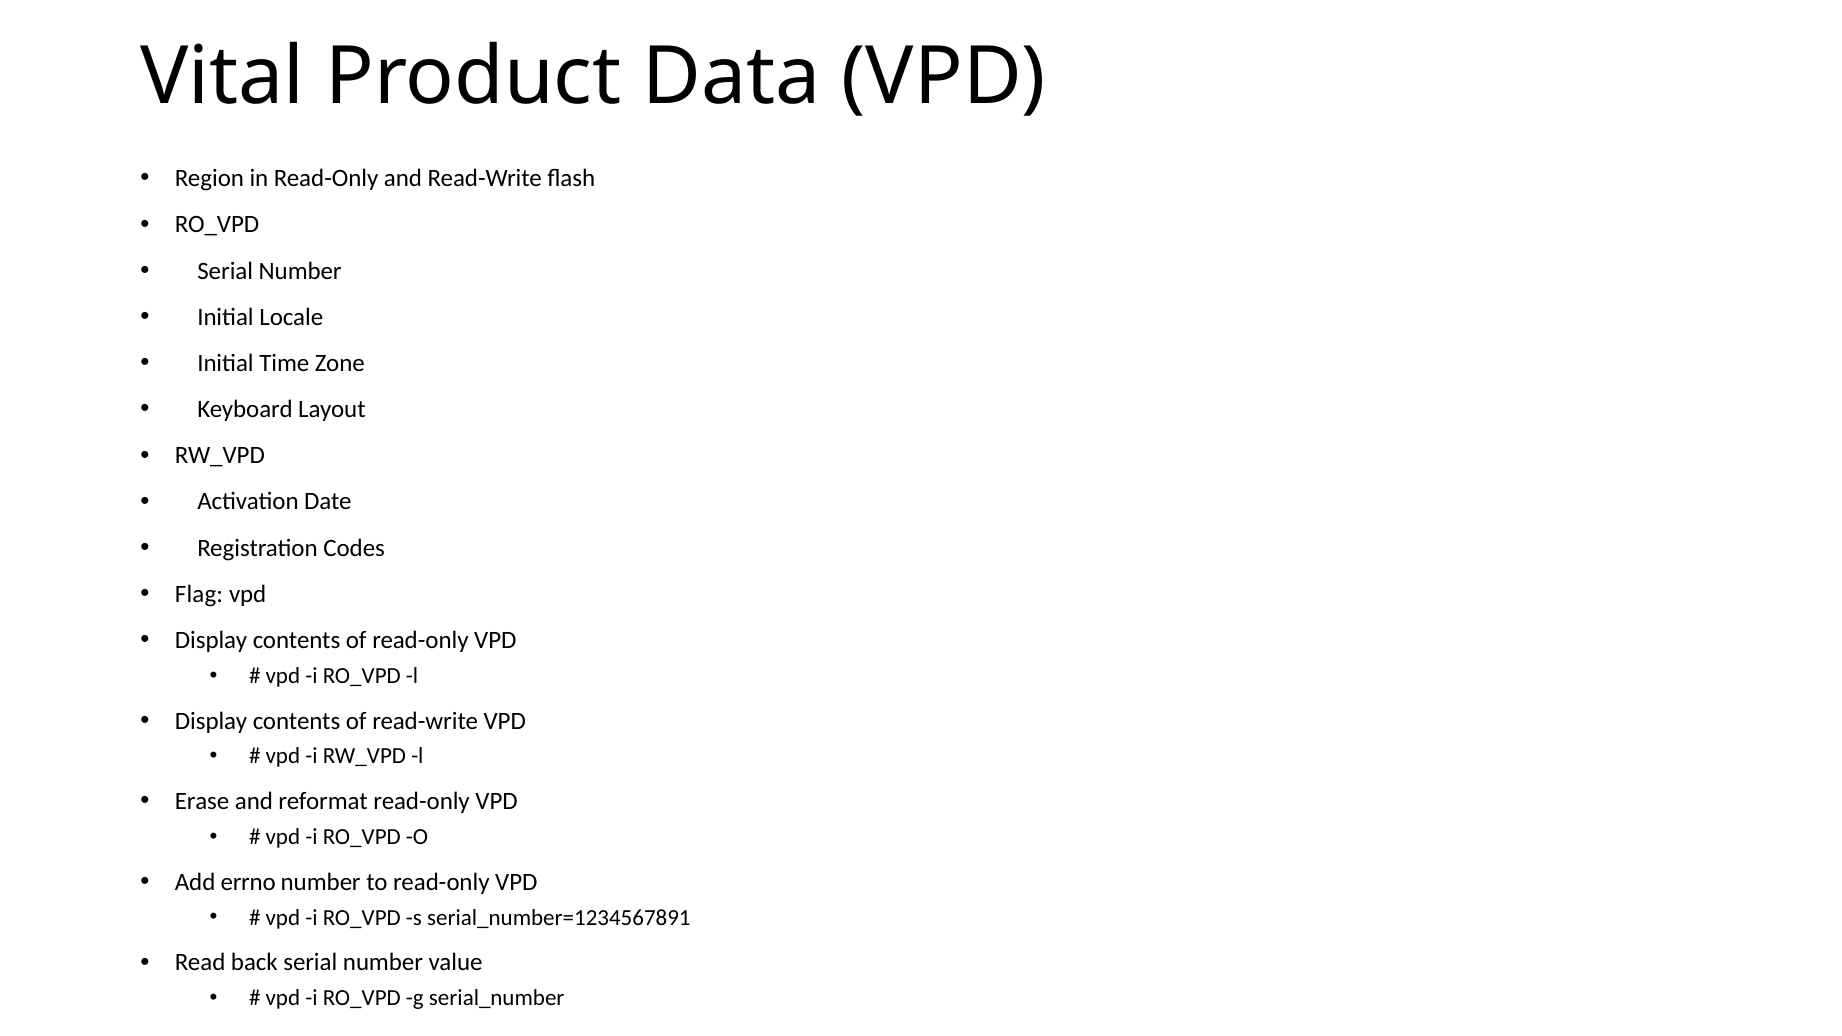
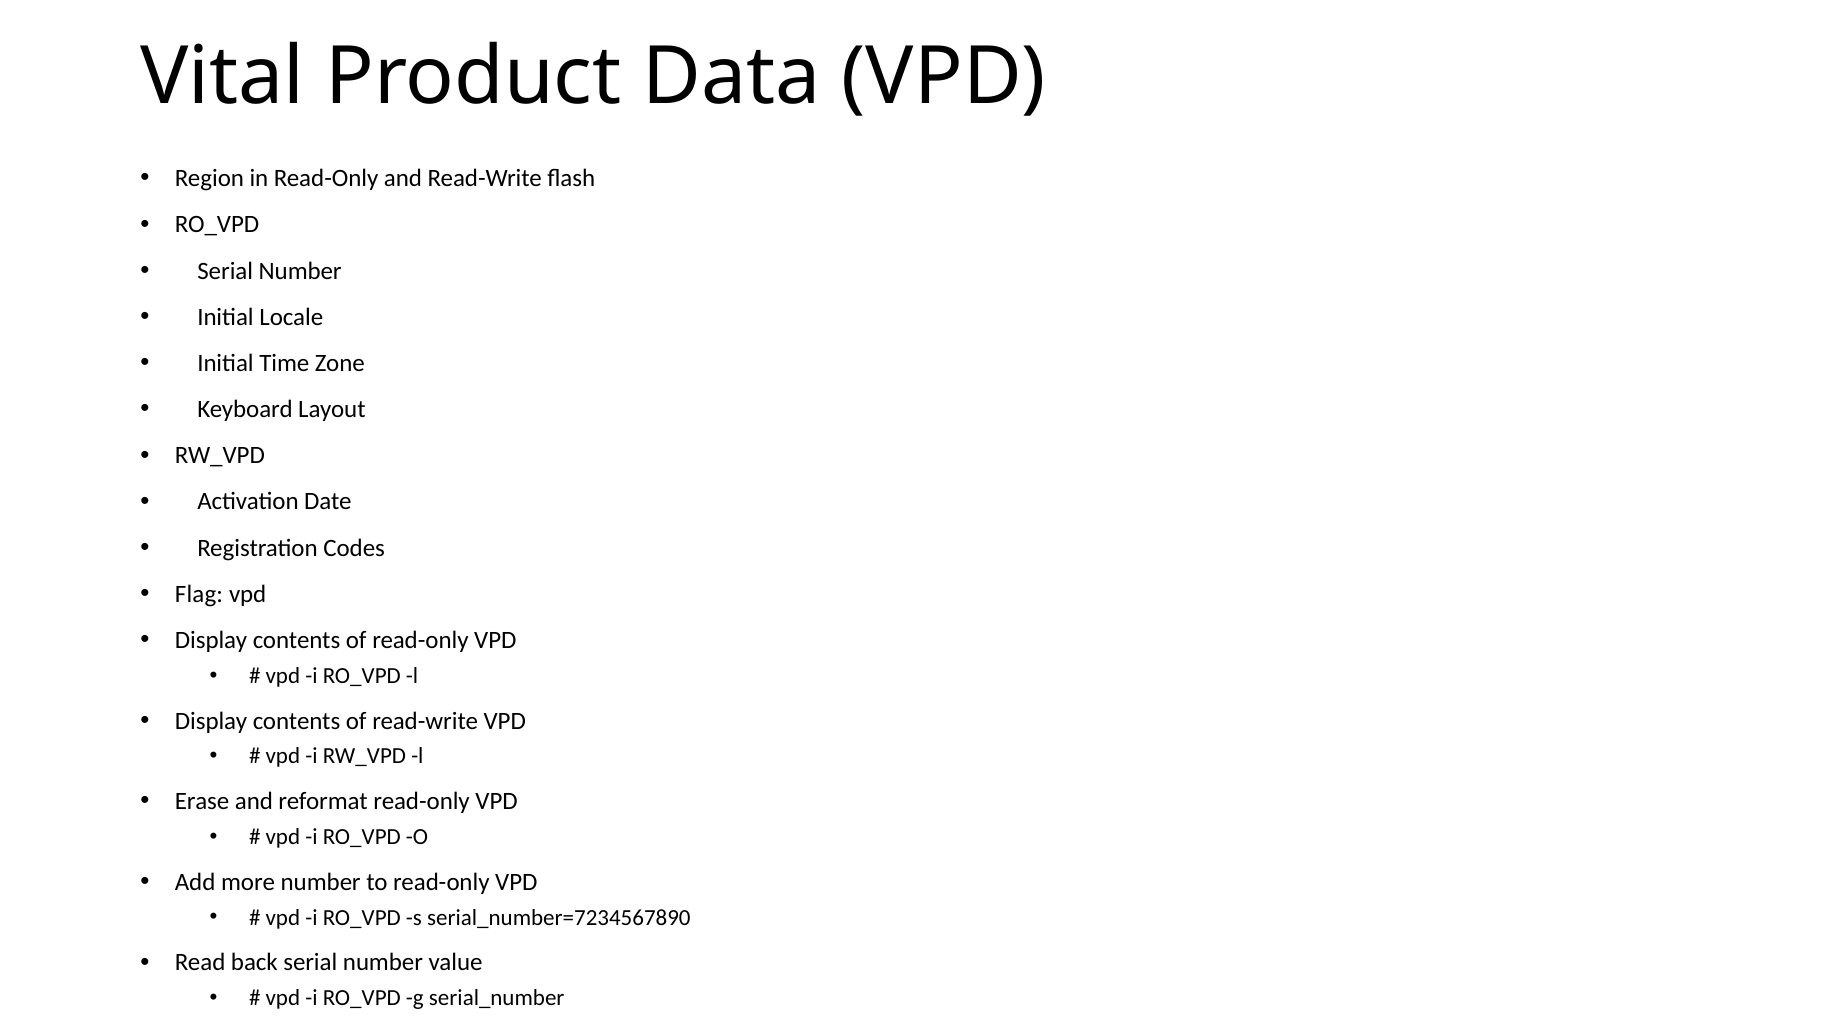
errno: errno -> more
serial_number=1234567891: serial_number=1234567891 -> serial_number=7234567890
